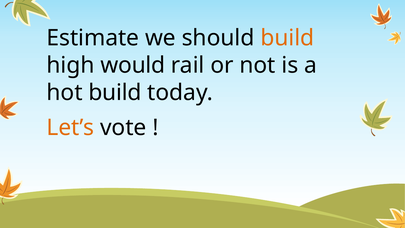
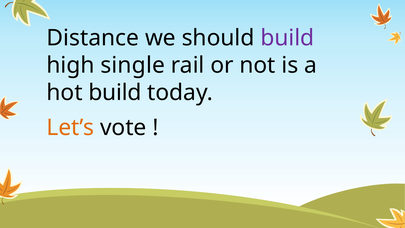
Estimate: Estimate -> Distance
build at (287, 38) colour: orange -> purple
would: would -> single
